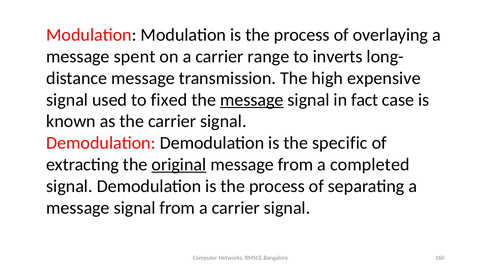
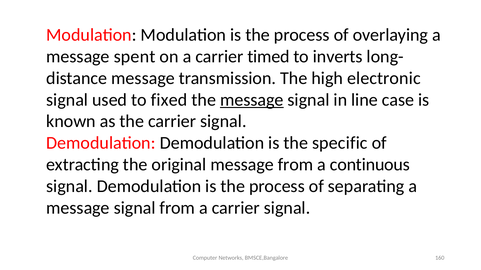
range: range -> timed
expensive: expensive -> electronic
fact: fact -> line
original underline: present -> none
completed: completed -> continuous
